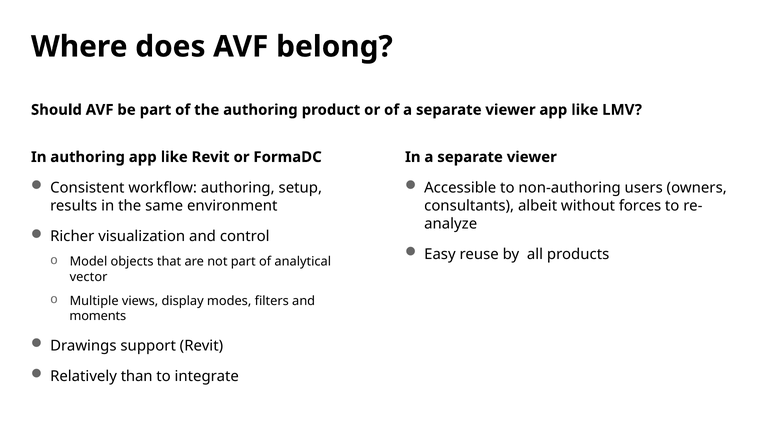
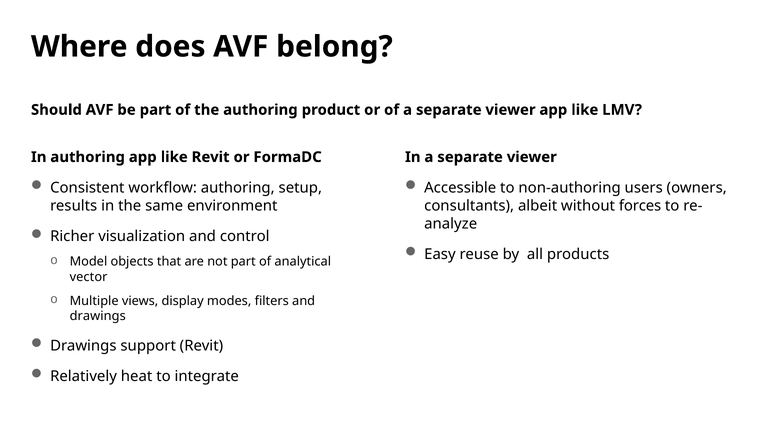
moments at (98, 316): moments -> drawings
than: than -> heat
